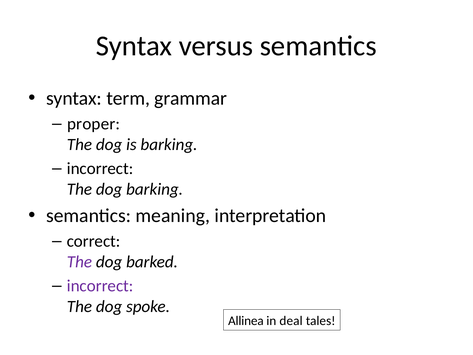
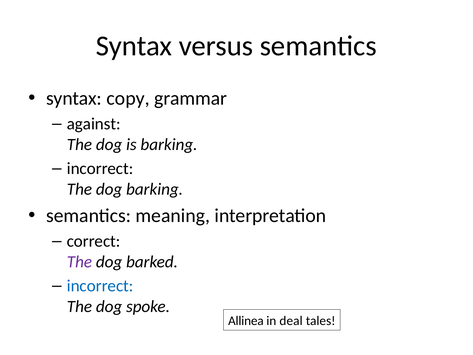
term: term -> copy
proper: proper -> against
incorrect at (100, 286) colour: purple -> blue
